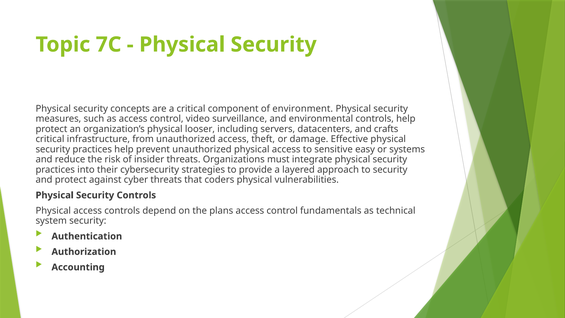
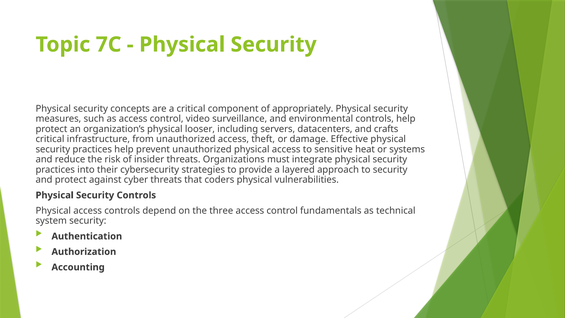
environment: environment -> appropriately
easy: easy -> heat
plans: plans -> three
